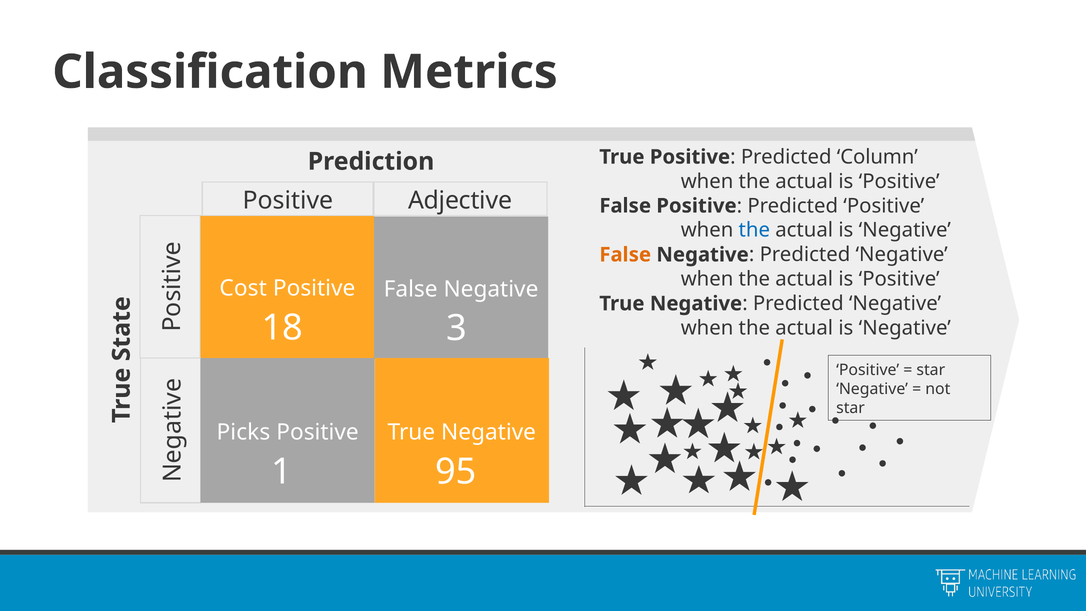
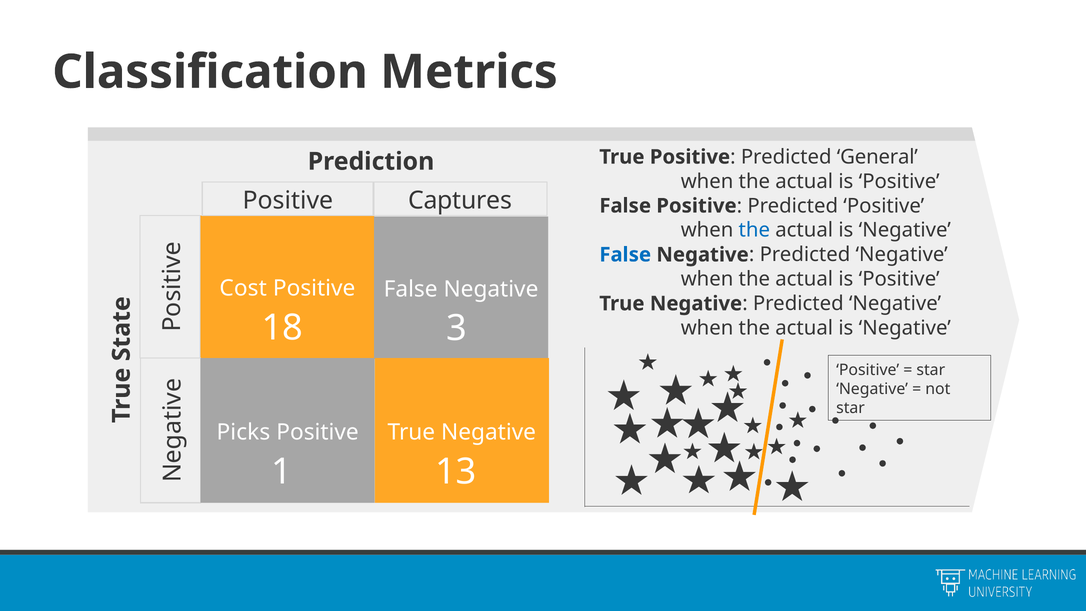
Column: Column -> General
Adjective: Adjective -> Captures
False at (625, 255) colour: orange -> blue
95: 95 -> 13
